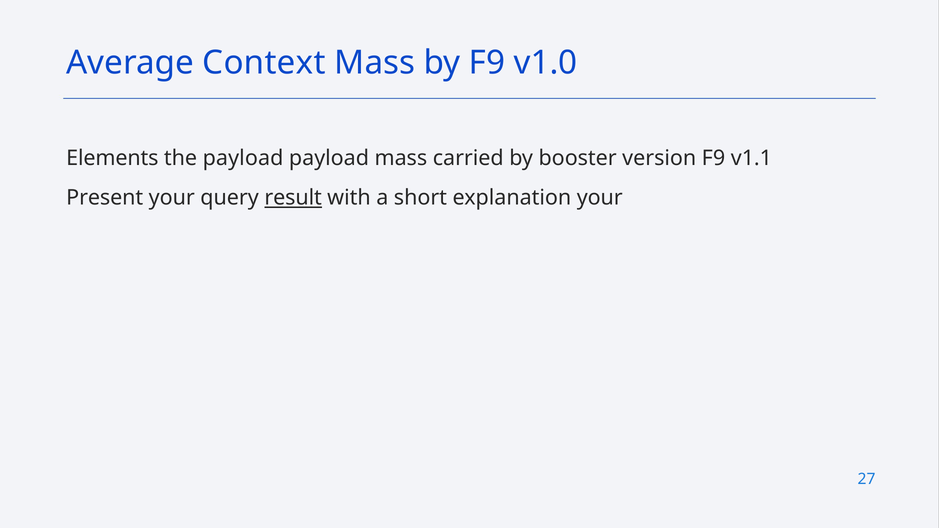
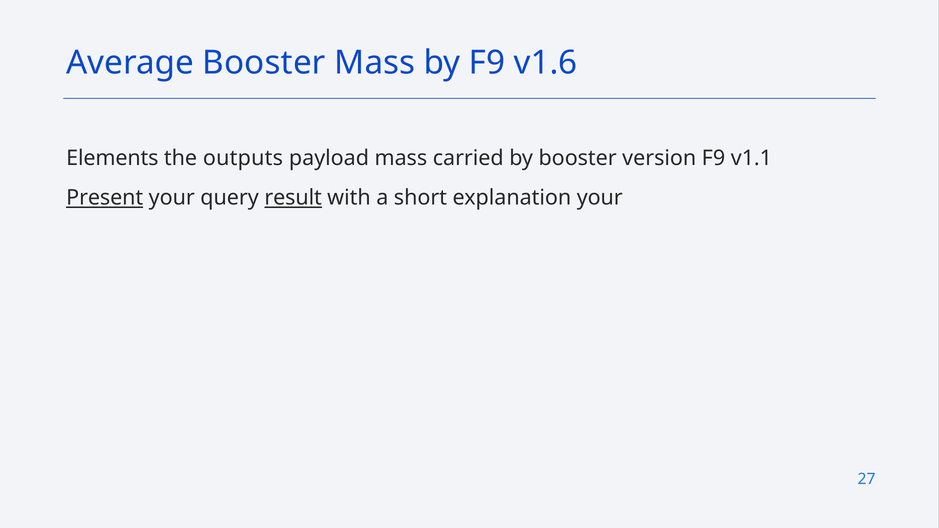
Average Context: Context -> Booster
v1.0: v1.0 -> v1.6
the payload: payload -> outputs
Present underline: none -> present
